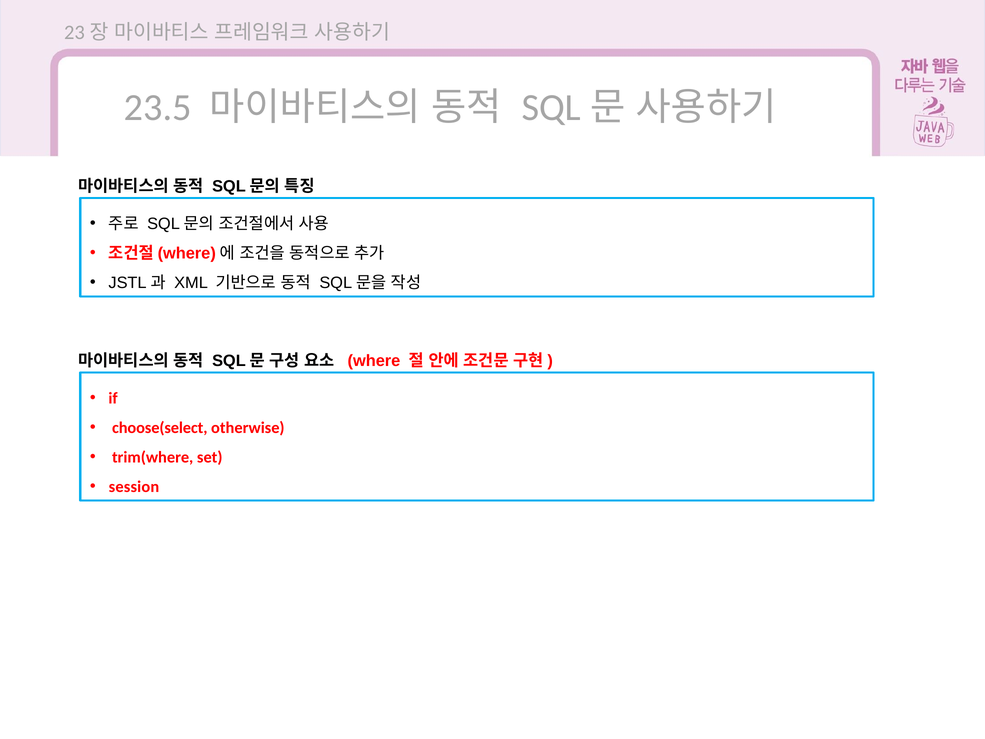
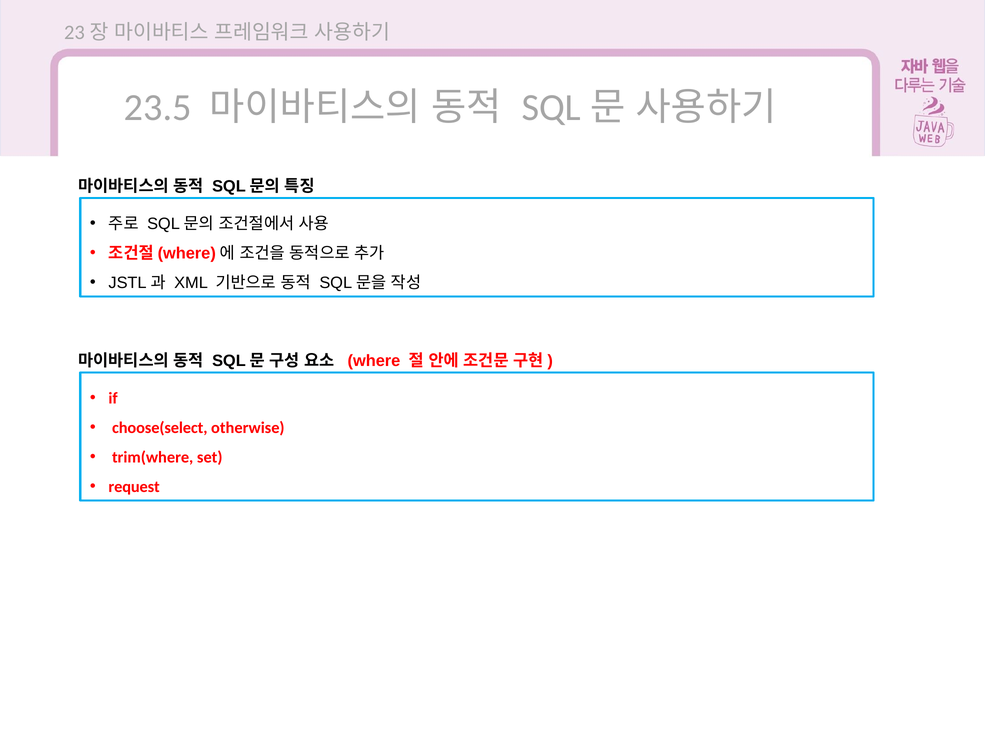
session: session -> request
